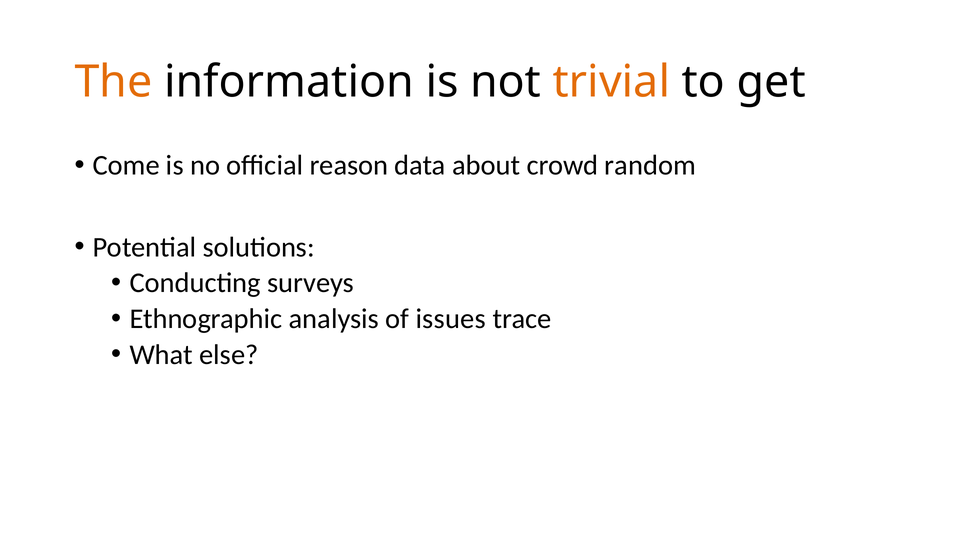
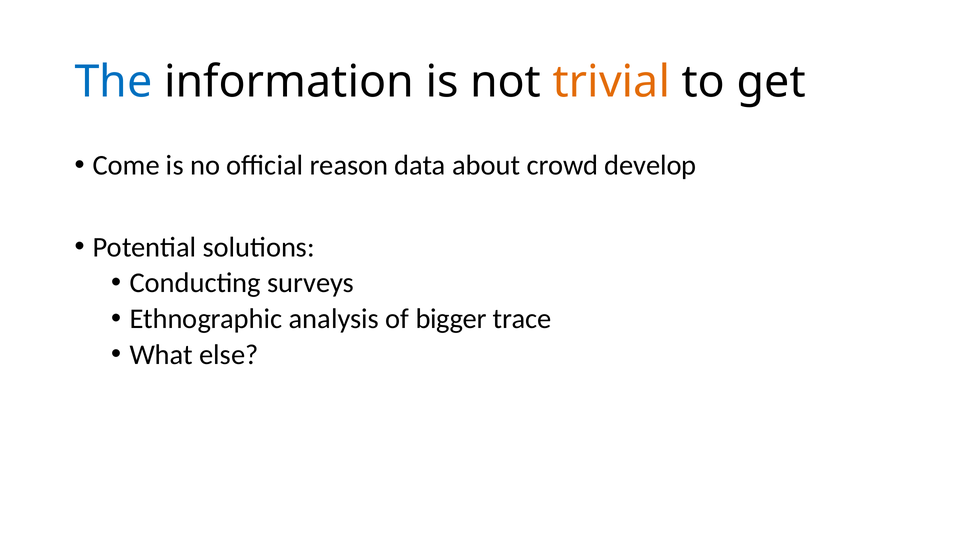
The colour: orange -> blue
random: random -> develop
issues: issues -> bigger
